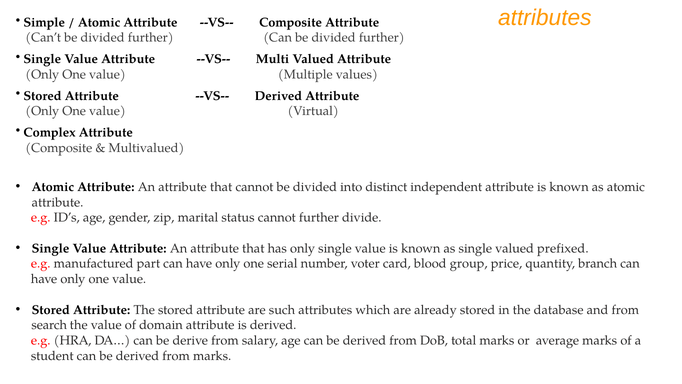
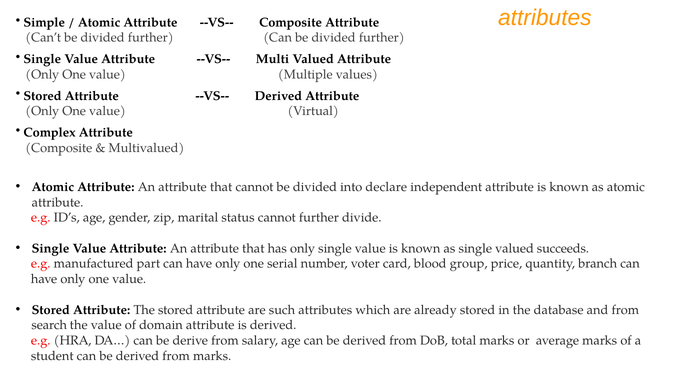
distinct: distinct -> declare
prefixed: prefixed -> succeeds
